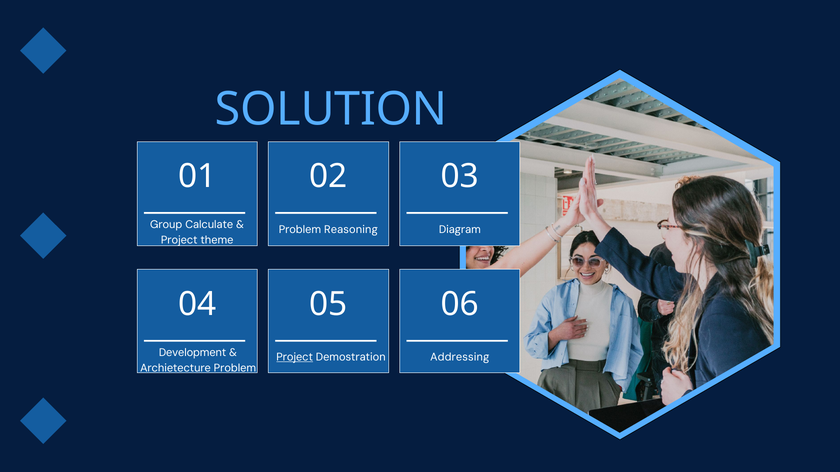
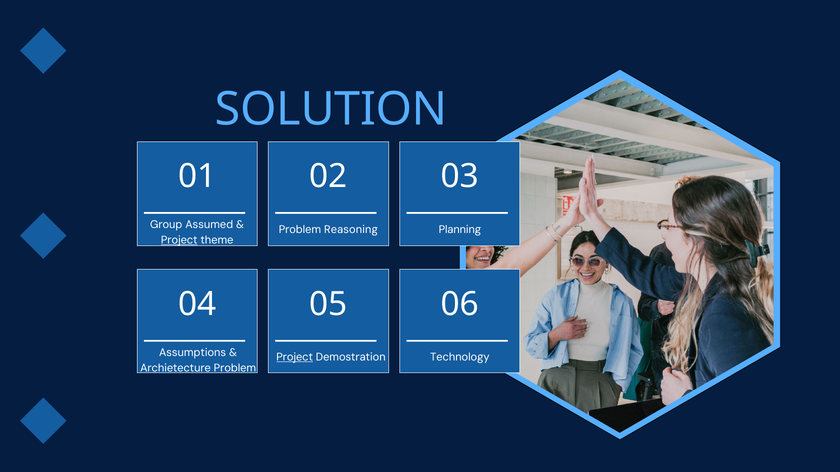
Calculate: Calculate -> Assumed
Diagram: Diagram -> Planning
Project at (179, 240) underline: none -> present
Development: Development -> Assumptions
Addressing: Addressing -> Technology
